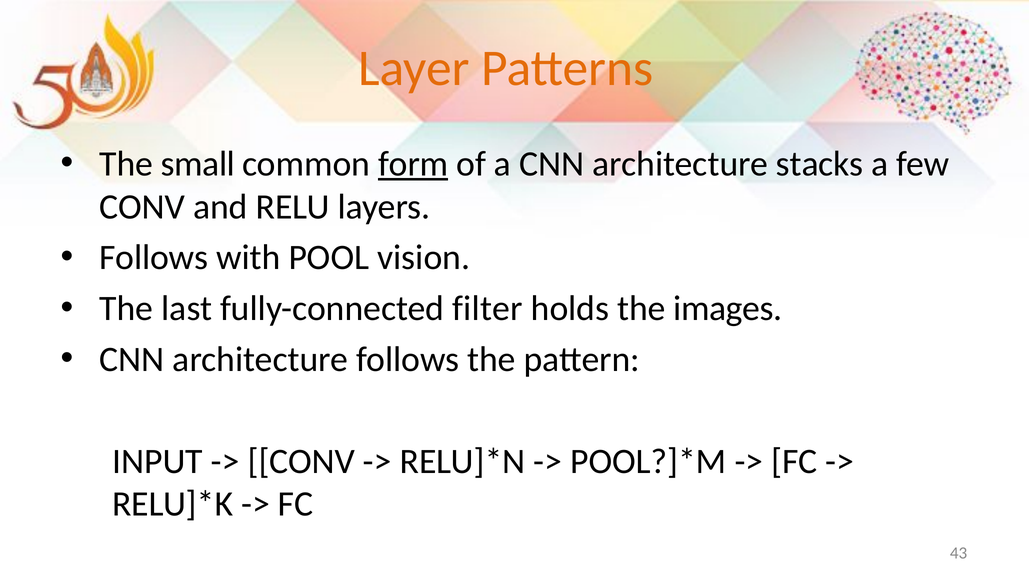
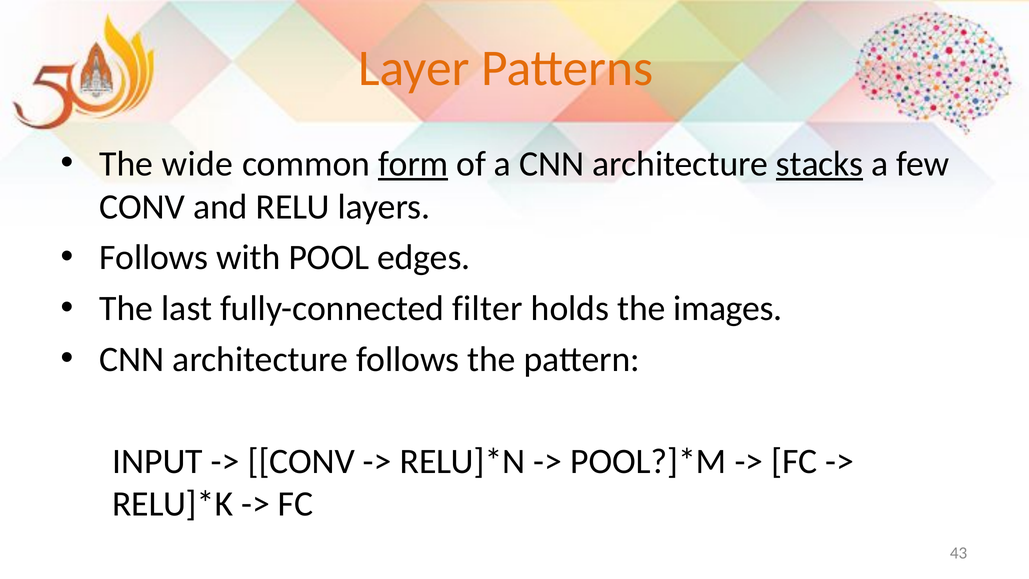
small: small -> wide
stacks underline: none -> present
vision: vision -> edges
